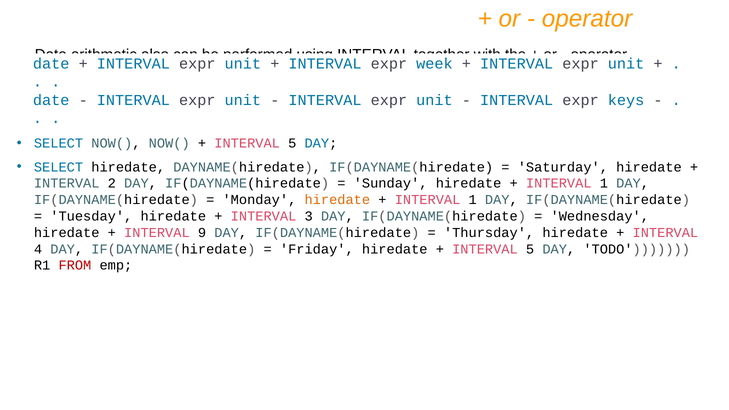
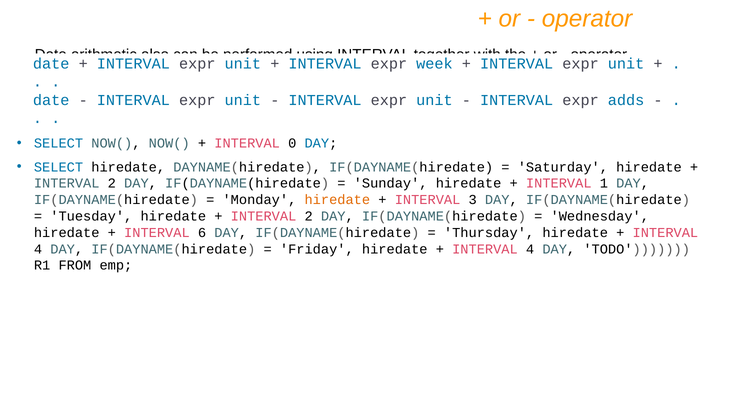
keys: keys -> adds
5 at (292, 143): 5 -> 0
1 at (473, 200): 1 -> 3
3 at (309, 216): 3 -> 2
9: 9 -> 6
5 at (530, 249): 5 -> 4
FROM colour: red -> black
